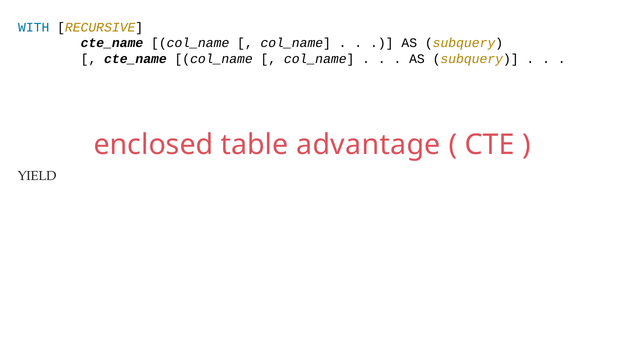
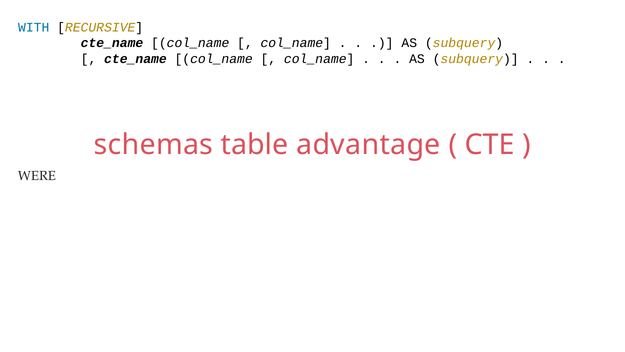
enclosed: enclosed -> schemas
YIELD: YIELD -> WERE
